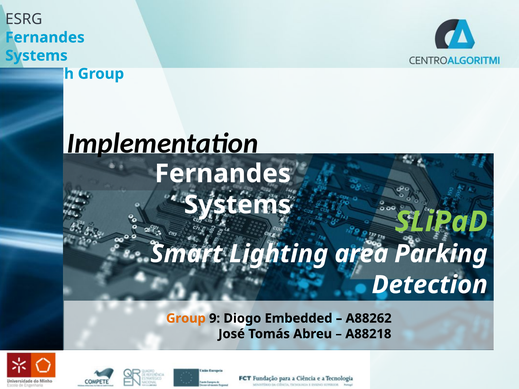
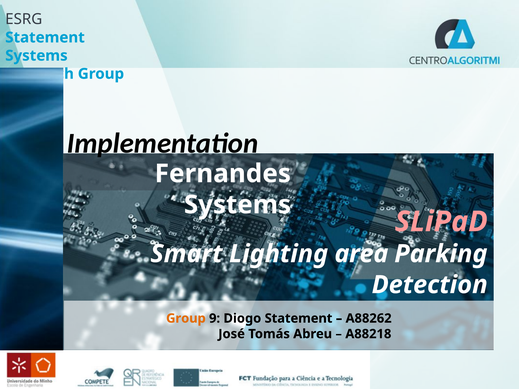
Fernandes at (45, 38): Fernandes -> Statement
SLiPaD colour: light green -> pink
Diogo Embedded: Embedded -> Statement
